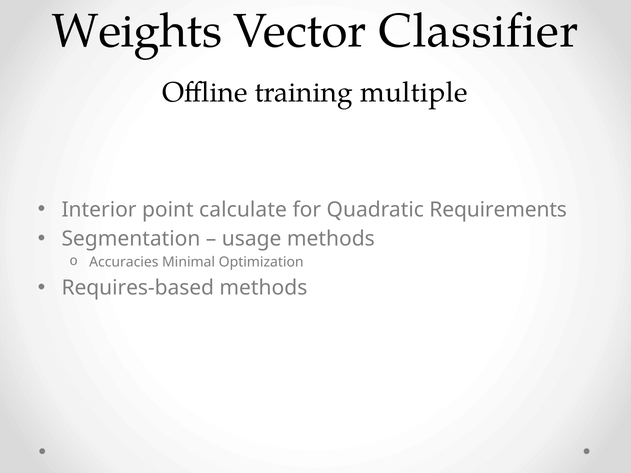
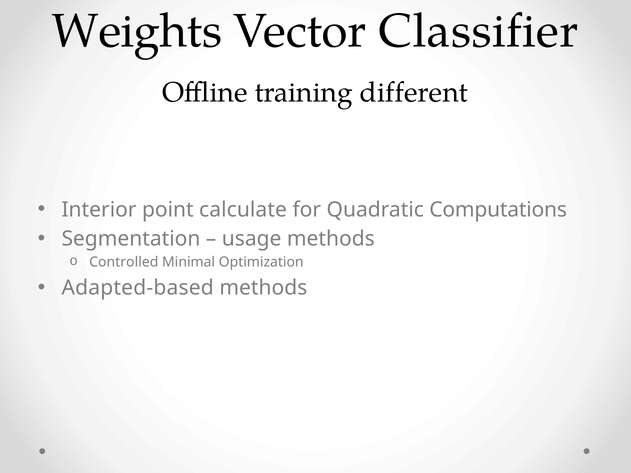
multiple: multiple -> different
Requirements: Requirements -> Computations
Accuracies: Accuracies -> Controlled
Requires-based: Requires-based -> Adapted-based
